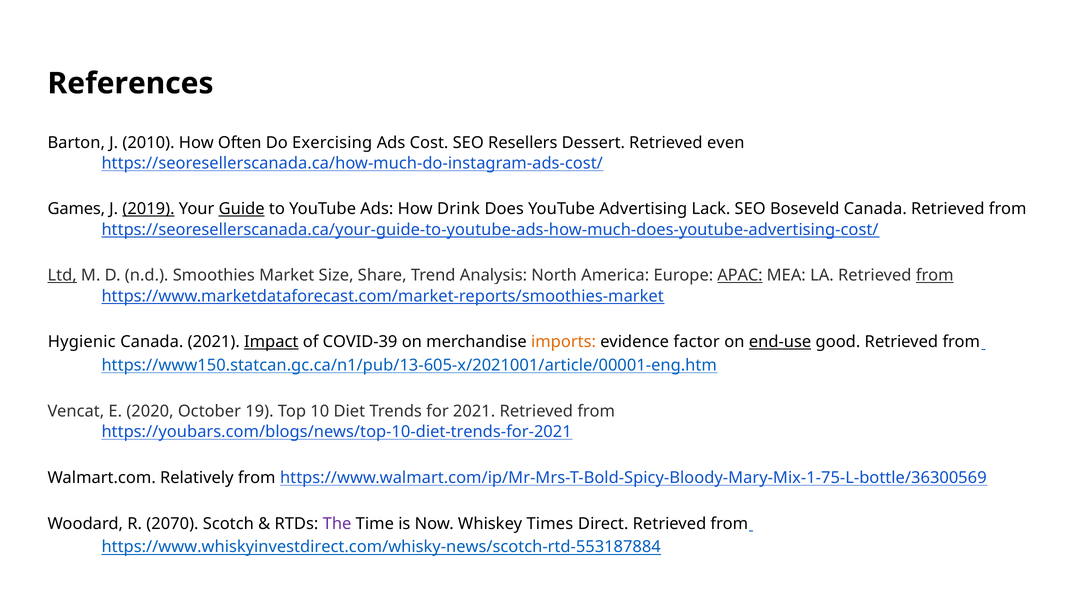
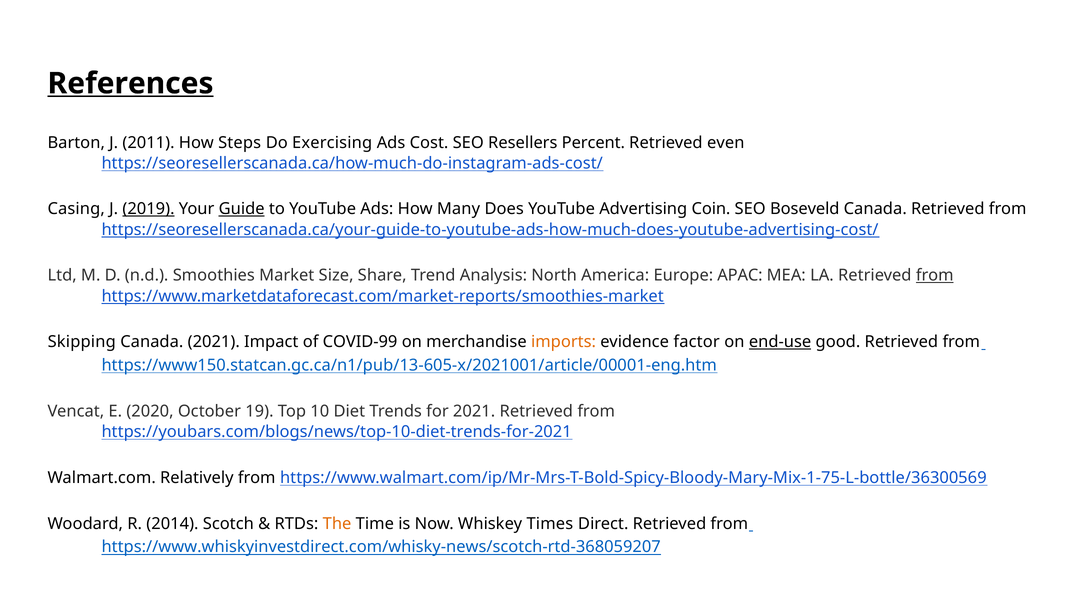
References underline: none -> present
2010: 2010 -> 2011
Often: Often -> Steps
Dessert: Dessert -> Percent
Games: Games -> Casing
Drink: Drink -> Many
Lack: Lack -> Coin
Ltd underline: present -> none
APAC underline: present -> none
Hygienic: Hygienic -> Skipping
Impact underline: present -> none
COVID-39: COVID-39 -> COVID-99
2070: 2070 -> 2014
The colour: purple -> orange
https://www.whiskyinvestdirect.com/whisky-news/scotch-rtd-553187884: https://www.whiskyinvestdirect.com/whisky-news/scotch-rtd-553187884 -> https://www.whiskyinvestdirect.com/whisky-news/scotch-rtd-368059207
